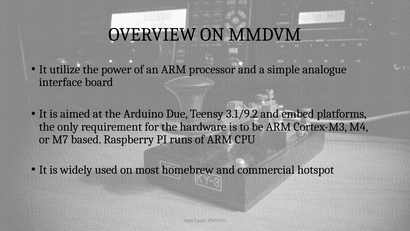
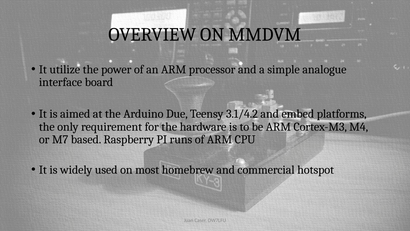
3.1/9.2: 3.1/9.2 -> 3.1/4.2
